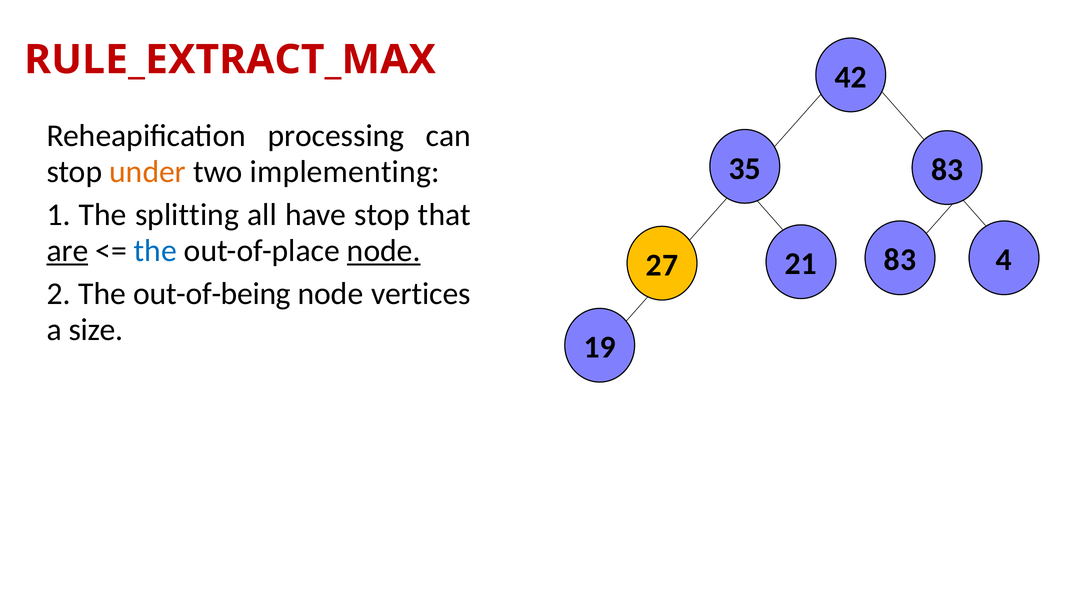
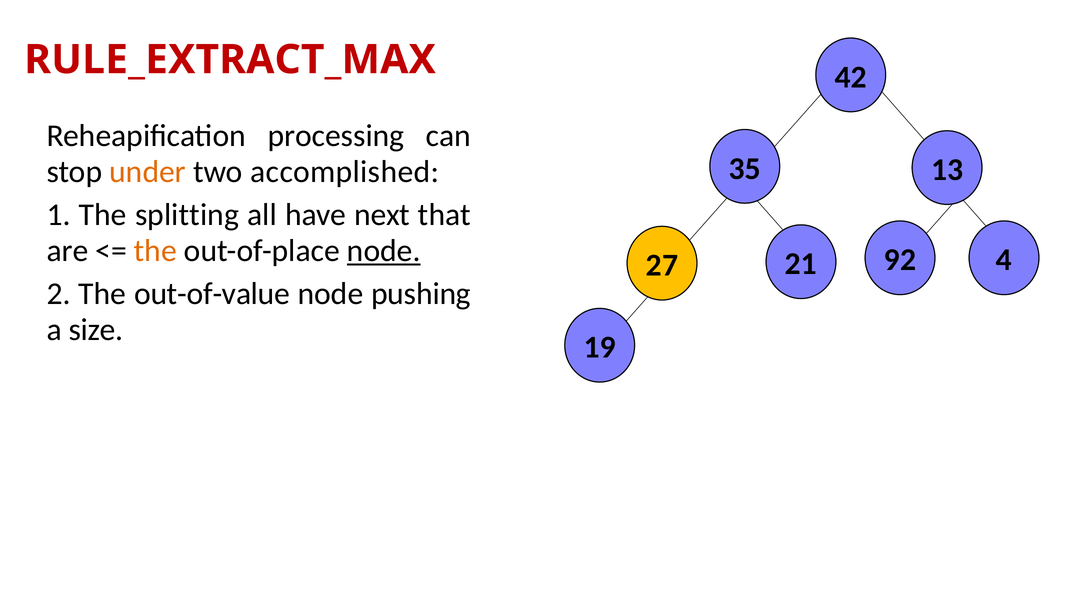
35 83: 83 -> 13
implementing: implementing -> accomplished
have stop: stop -> next
are underline: present -> none
the at (155, 251) colour: blue -> orange
21 83: 83 -> 92
out-of-being: out-of-being -> out-of-value
vertices: vertices -> pushing
